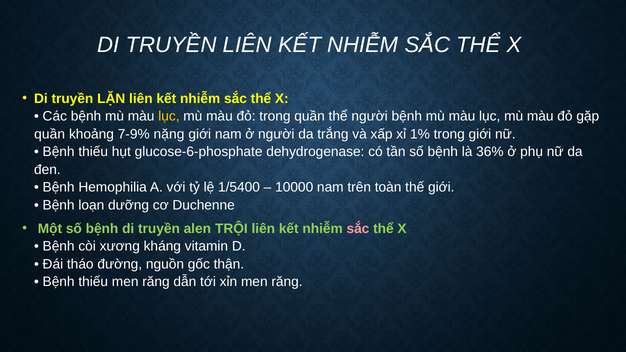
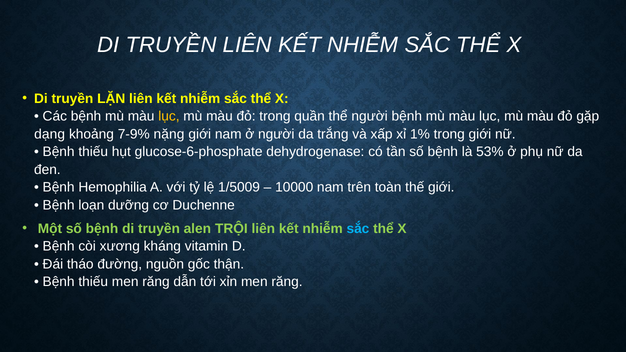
quần at (50, 134): quần -> dạng
36%: 36% -> 53%
1/5400: 1/5400 -> 1/5009
sắc at (358, 229) colour: pink -> light blue
